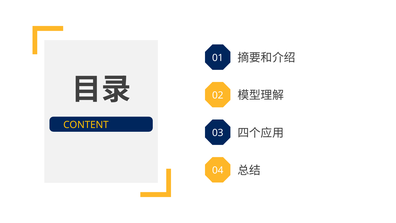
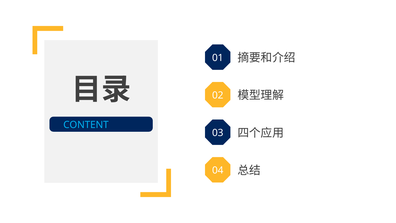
CONTENT colour: yellow -> light blue
